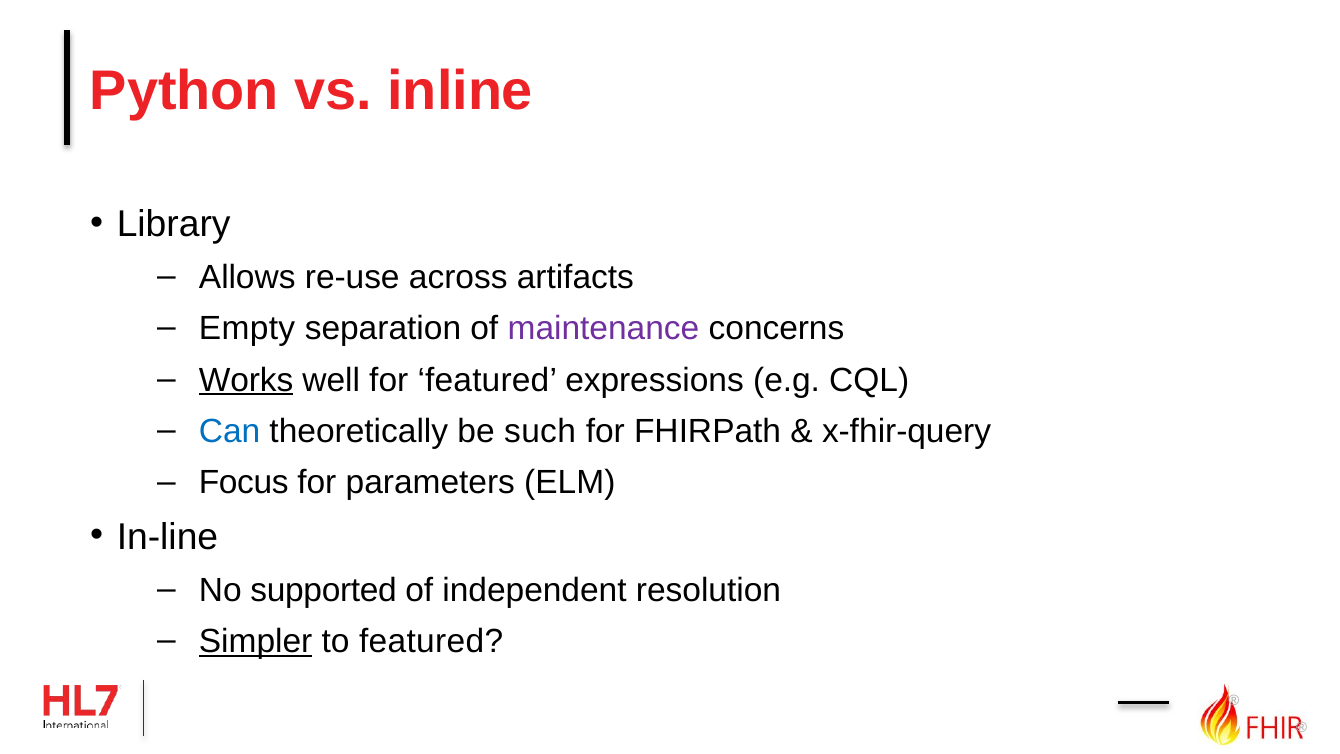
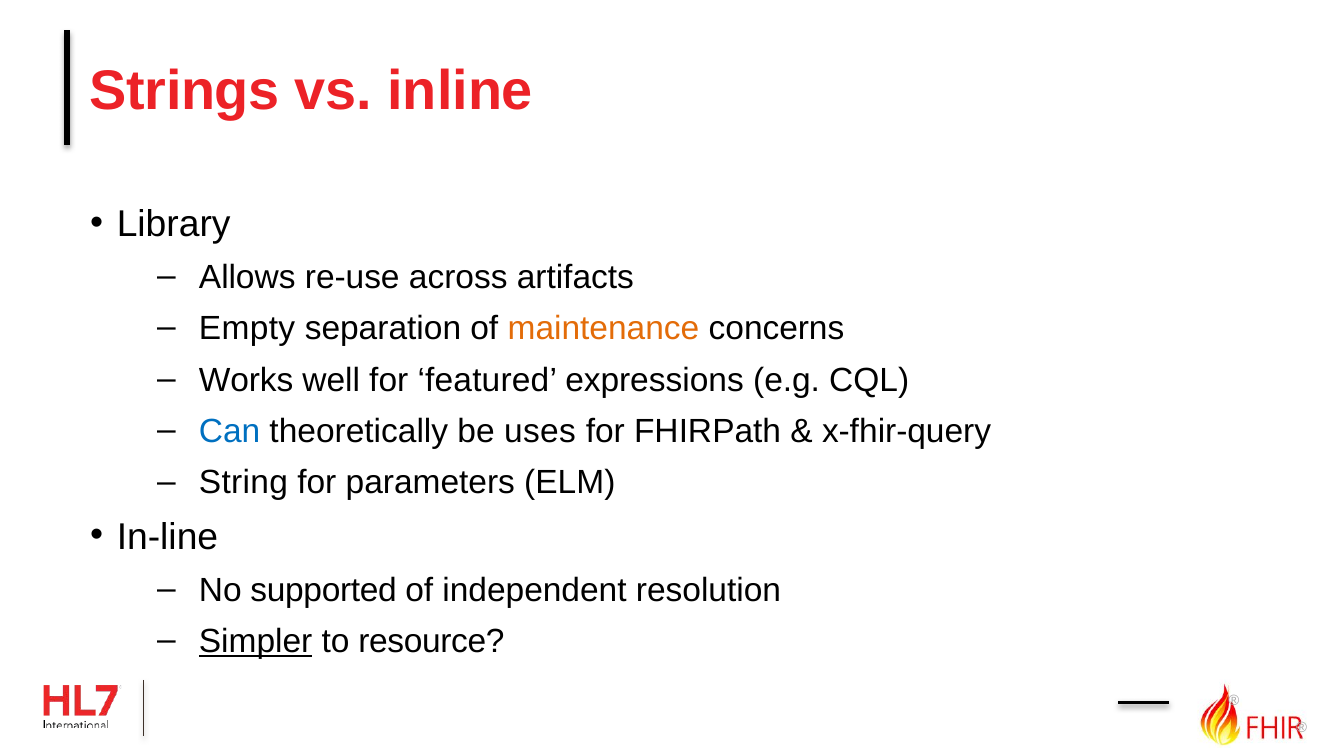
Python: Python -> Strings
maintenance colour: purple -> orange
Works underline: present -> none
such: such -> uses
Focus: Focus -> String
to featured: featured -> resource
